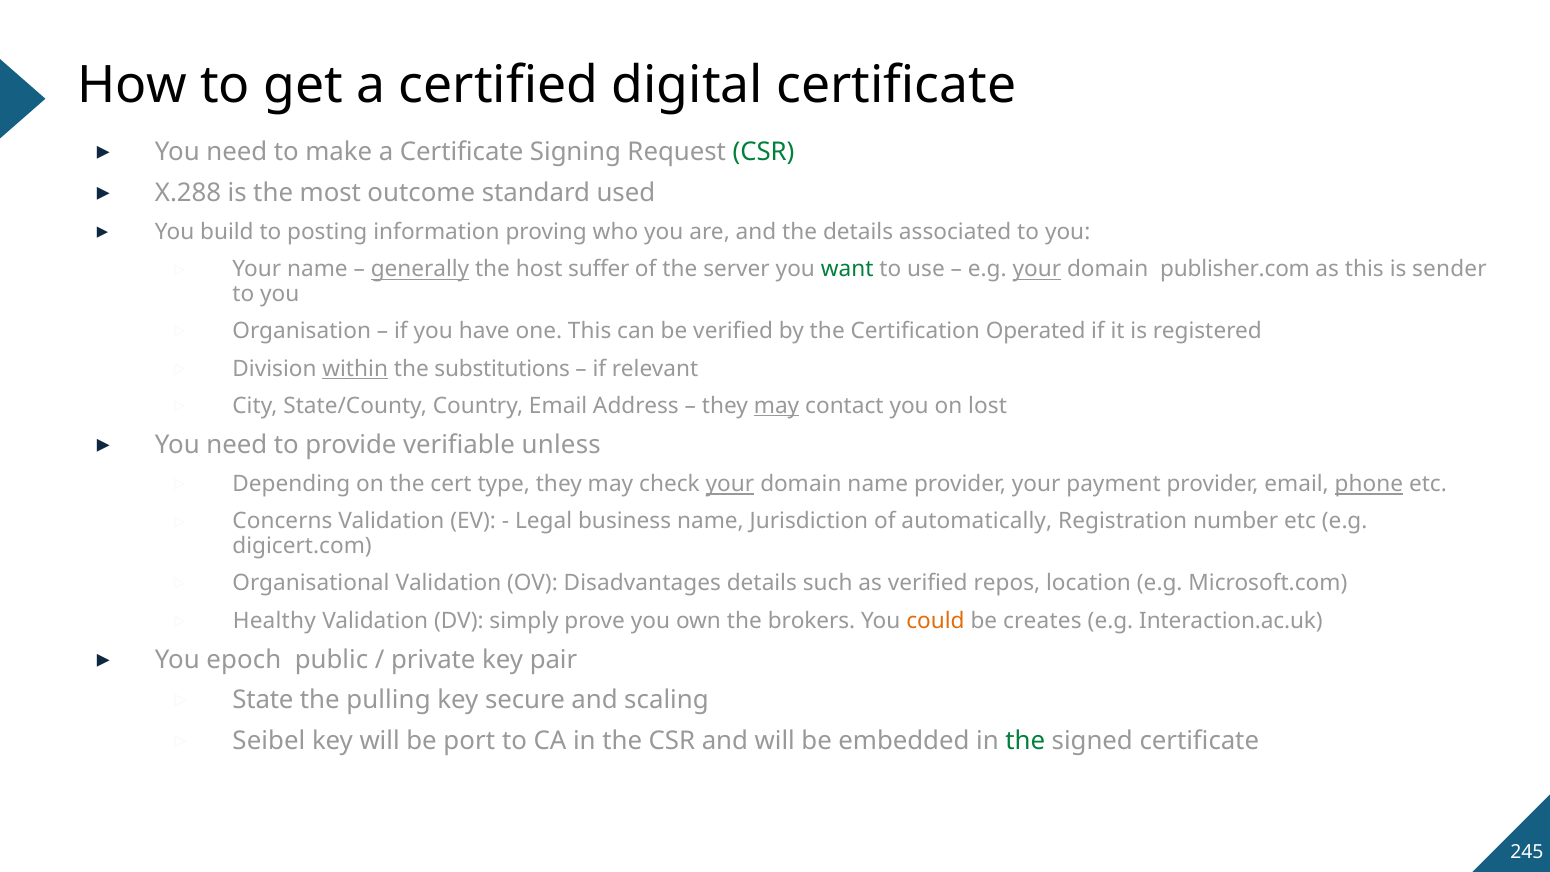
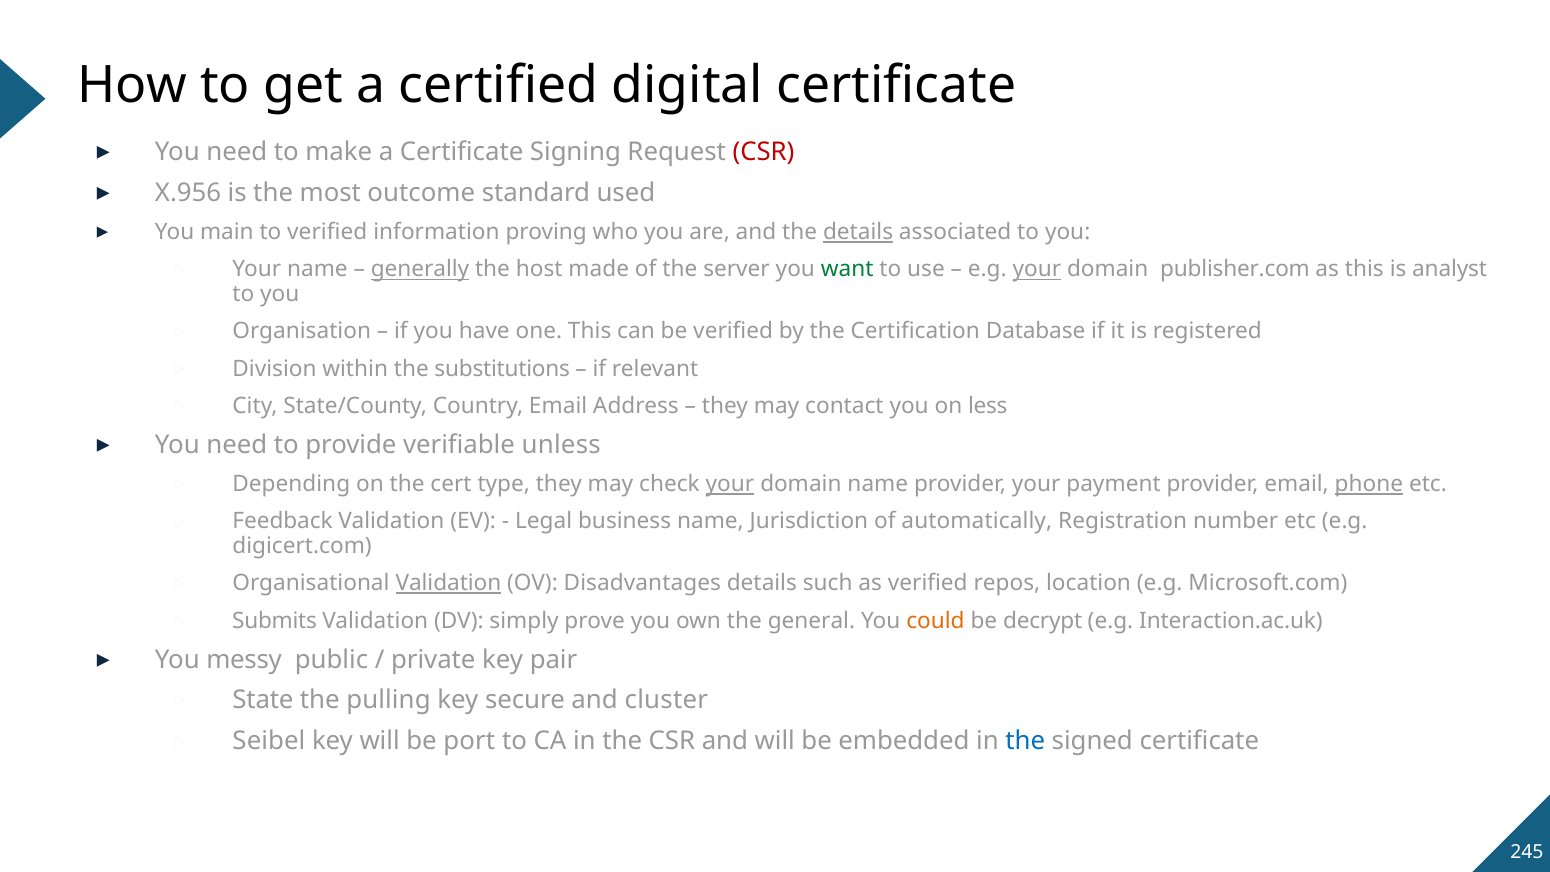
CSR at (764, 152) colour: green -> red
X.288: X.288 -> X.956
build: build -> main
to posting: posting -> verified
details at (858, 232) underline: none -> present
suffer: suffer -> made
sender: sender -> analyst
Operated: Operated -> Database
within underline: present -> none
may at (777, 406) underline: present -> none
lost: lost -> less
Concerns: Concerns -> Feedback
Validation at (448, 583) underline: none -> present
Healthy: Healthy -> Submits
brokers: brokers -> general
creates: creates -> decrypt
epoch: epoch -> messy
scaling: scaling -> cluster
the at (1025, 741) colour: green -> blue
